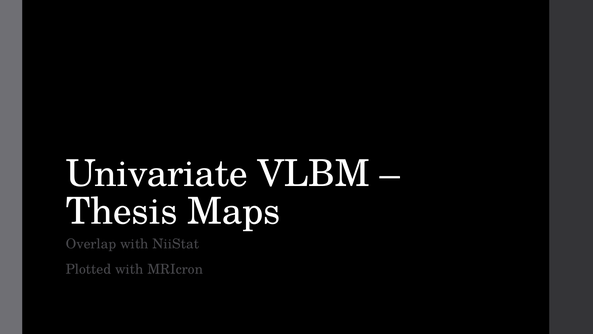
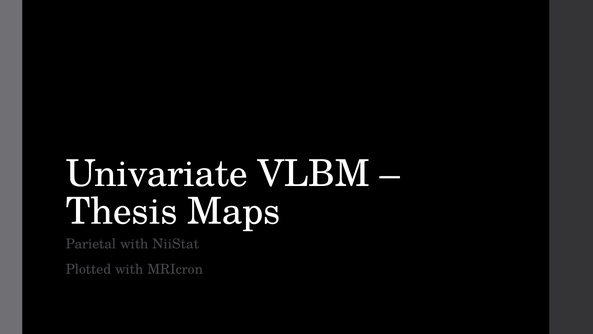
Overlap: Overlap -> Parietal
